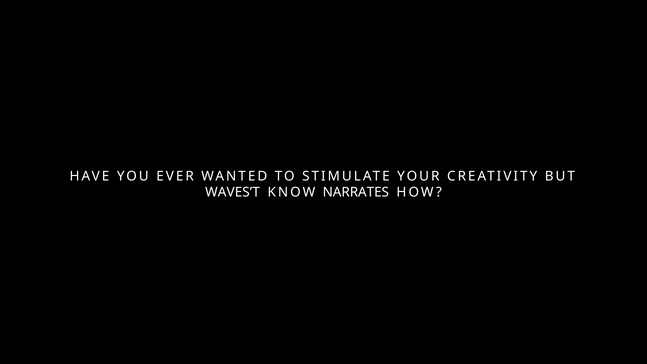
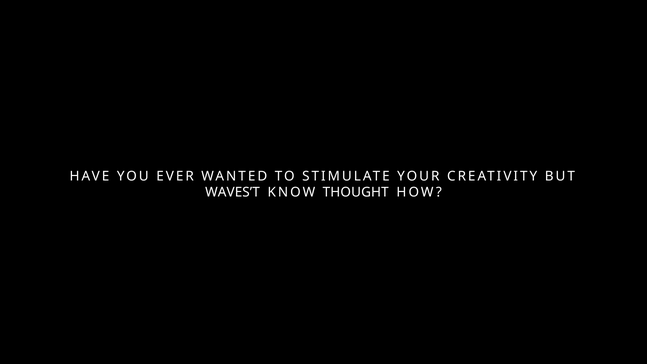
NARRATES: NARRATES -> THOUGHT
